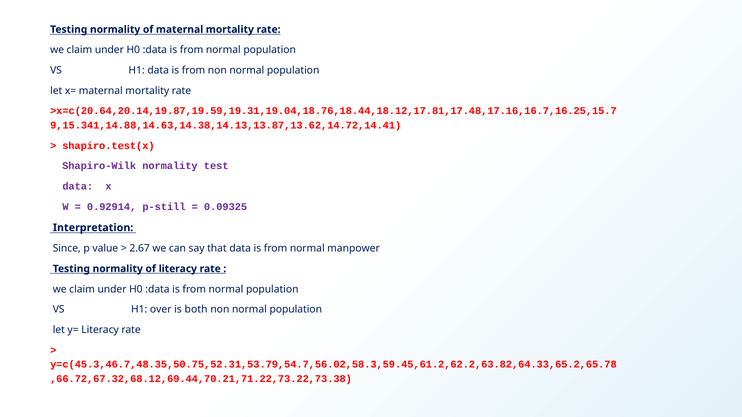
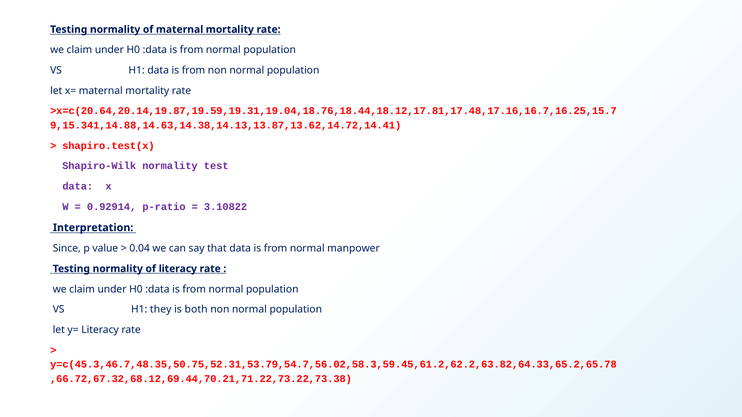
p-still: p-still -> p-ratio
0.09325: 0.09325 -> 3.10822
2.67: 2.67 -> 0.04
over: over -> they
